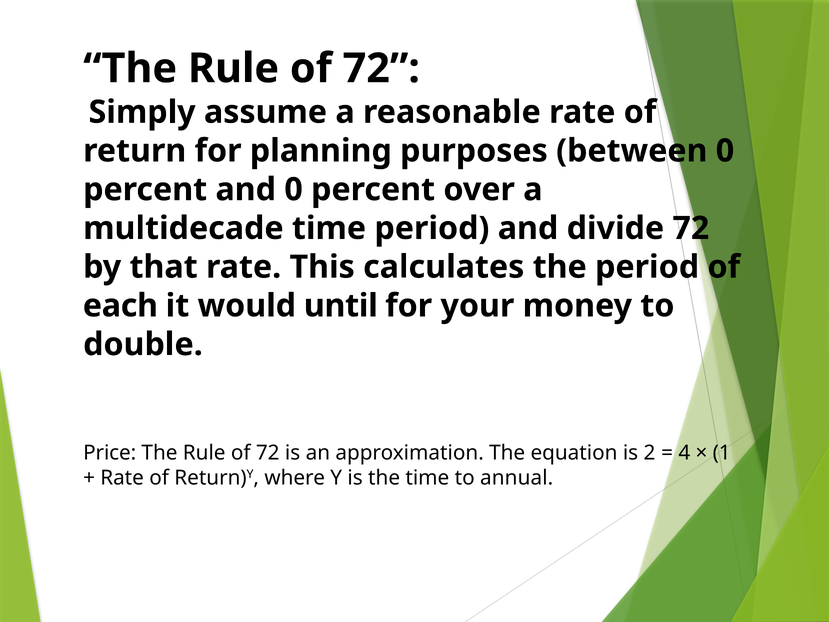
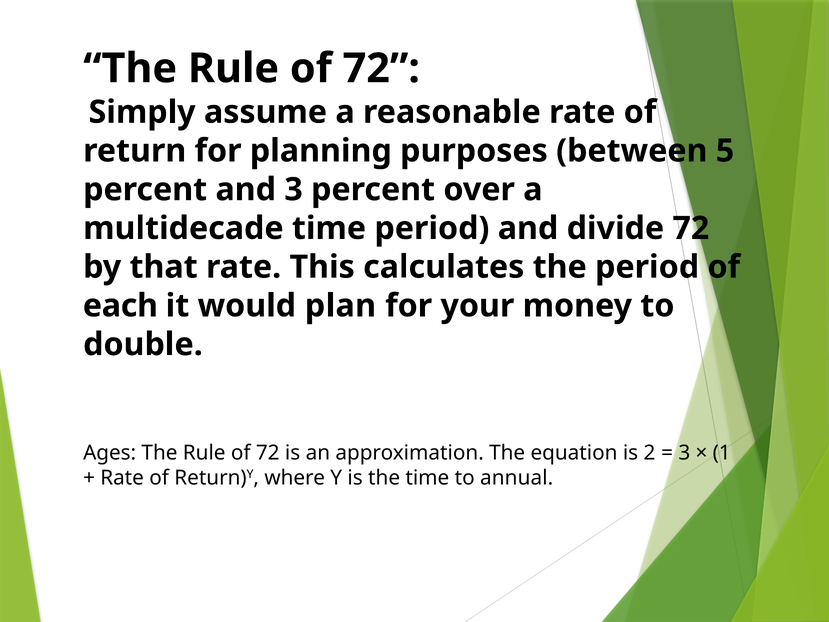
between 0: 0 -> 5
and 0: 0 -> 3
until: until -> plan
Price: Price -> Ages
4 at (684, 453): 4 -> 3
